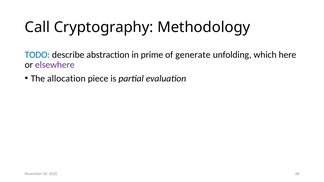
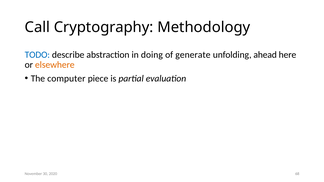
prime: prime -> doing
which: which -> ahead
elsewhere colour: purple -> orange
allocation: allocation -> computer
